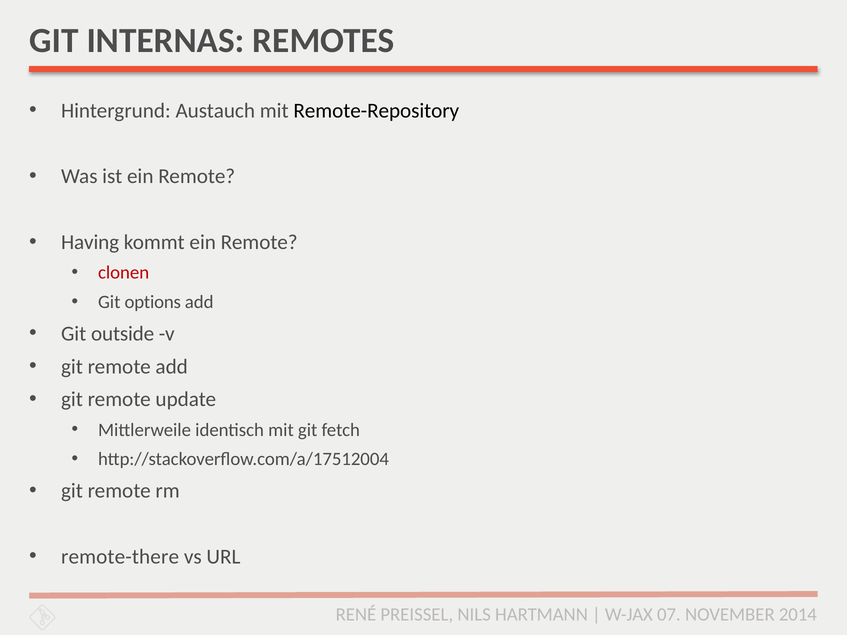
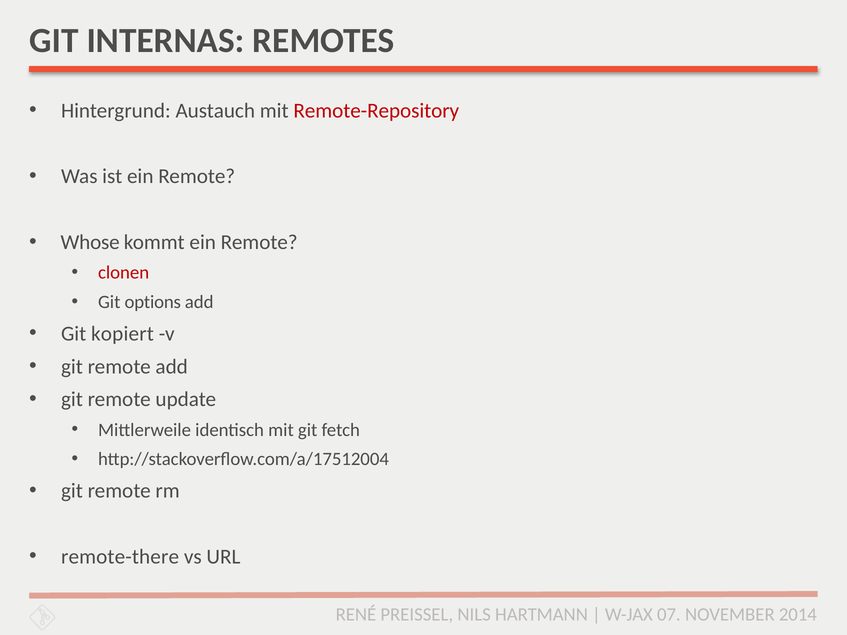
Remote-Repository colour: black -> red
Having: Having -> Whose
outside: outside -> kopiert
